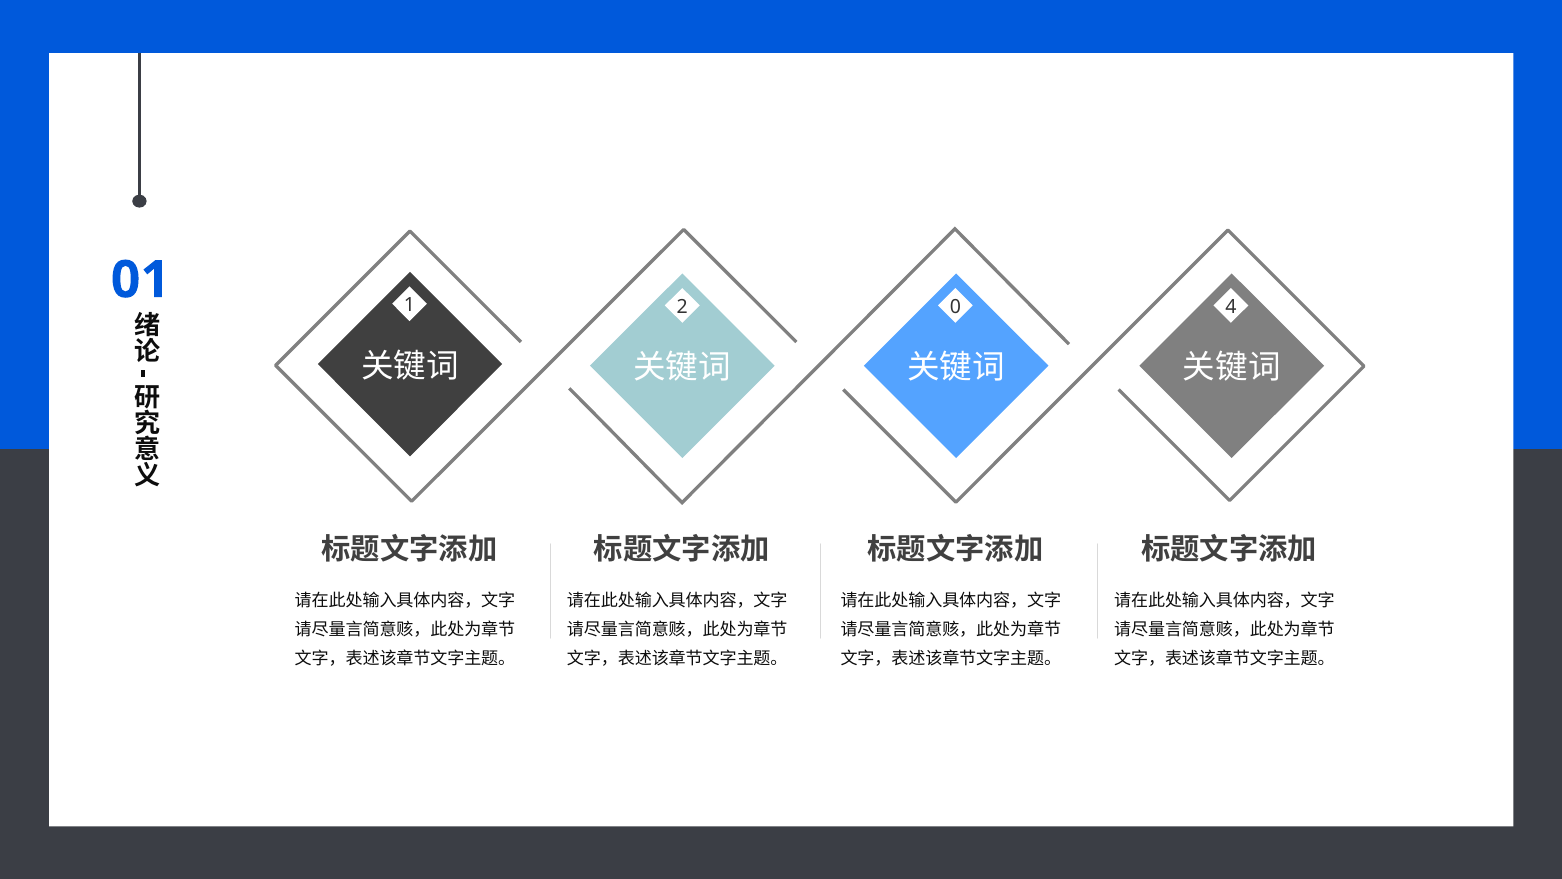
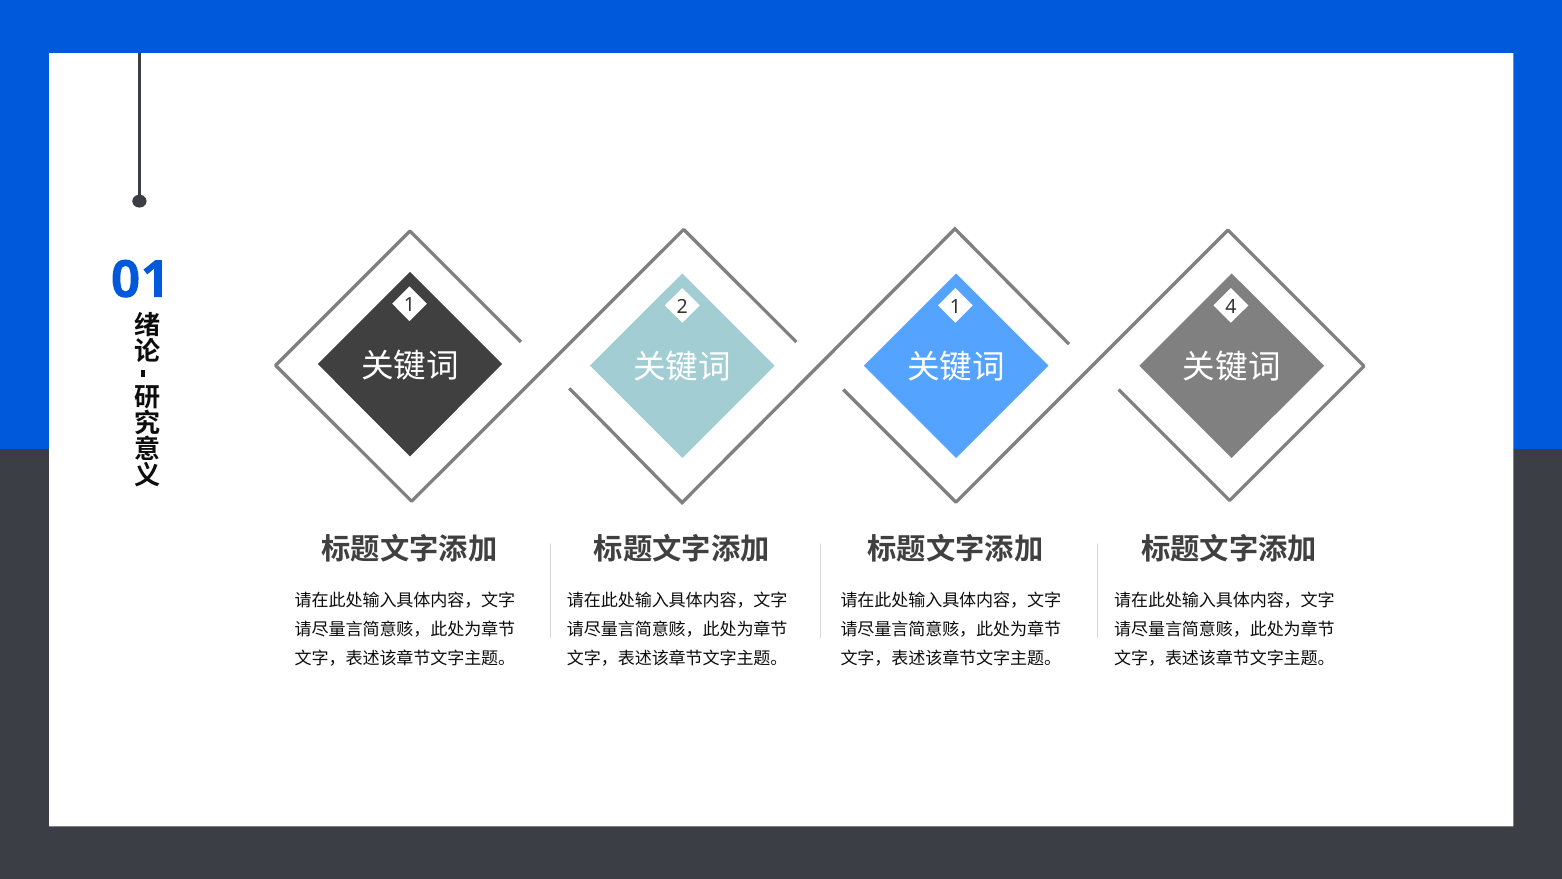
2 0: 0 -> 1
